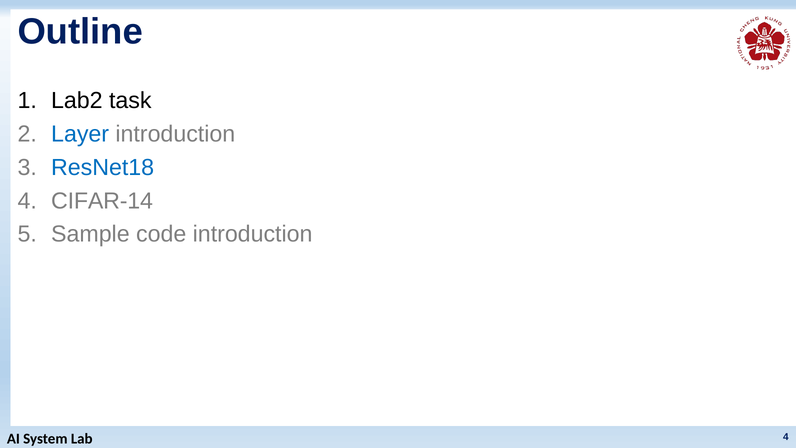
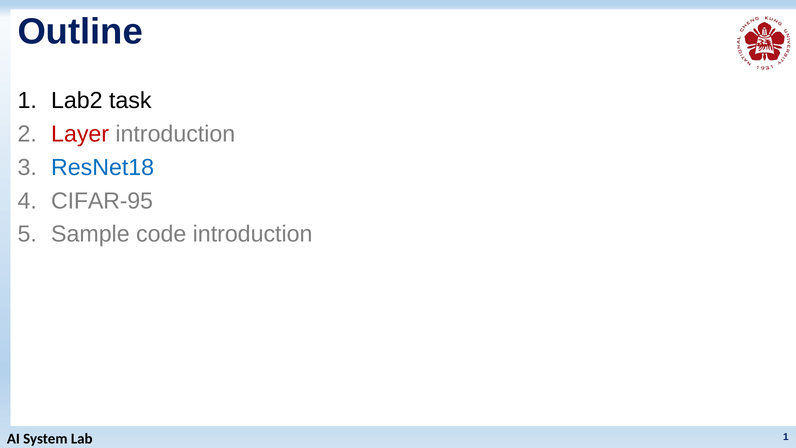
Layer colour: blue -> red
CIFAR-14: CIFAR-14 -> CIFAR-95
4 at (786, 437): 4 -> 1
